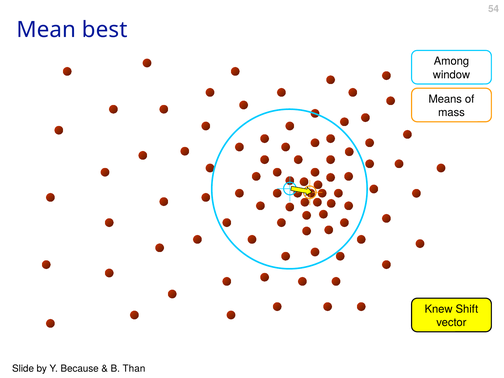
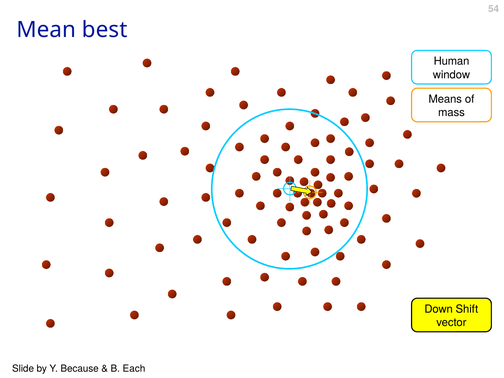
Among: Among -> Human
Knew: Knew -> Down
Than: Than -> Each
